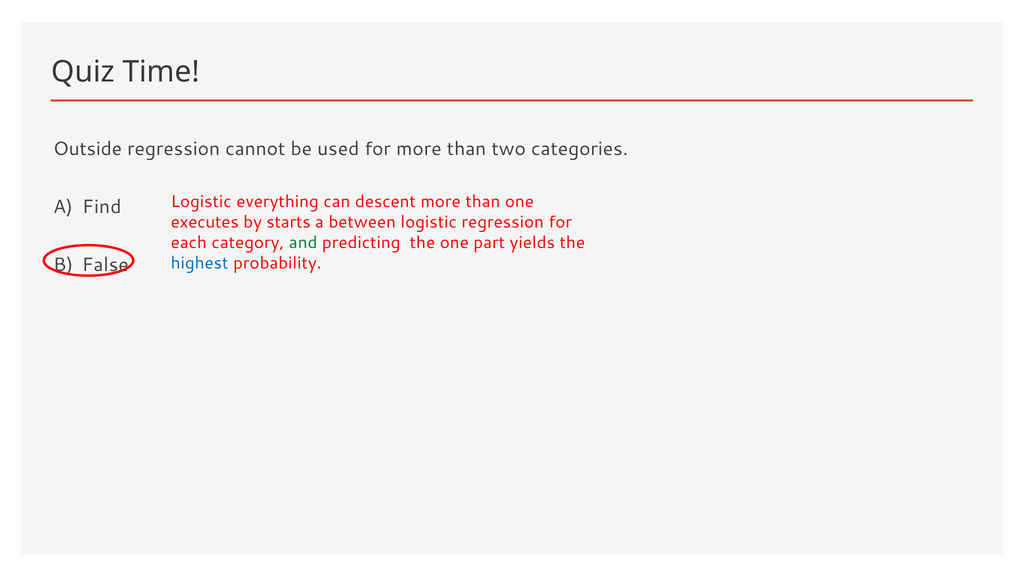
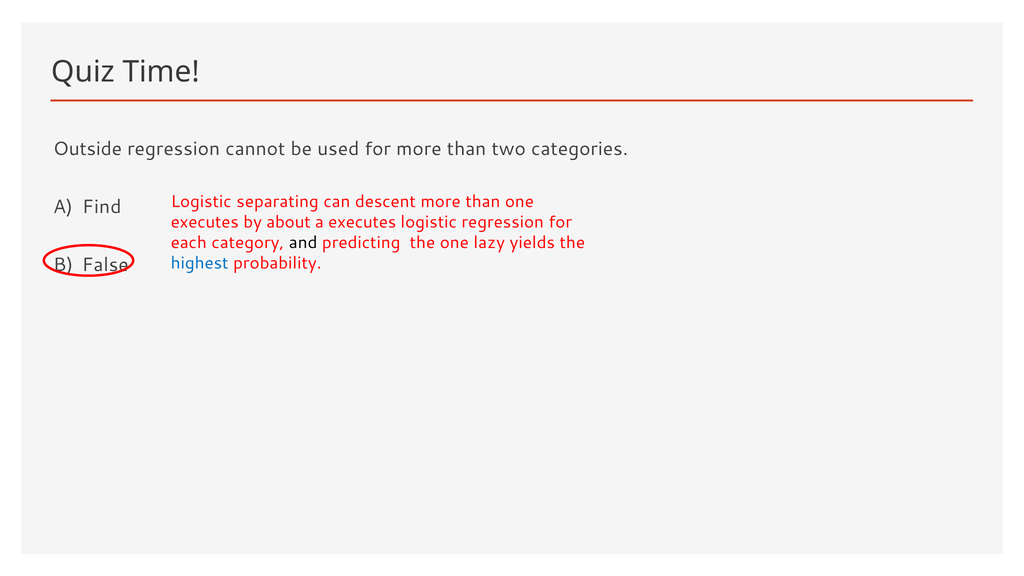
everything: everything -> separating
starts: starts -> about
a between: between -> executes
and colour: green -> black
part: part -> lazy
